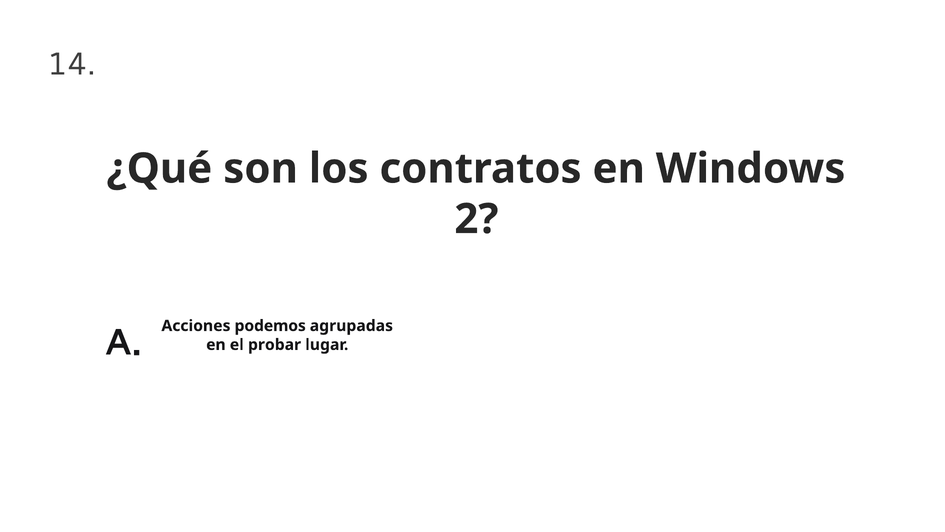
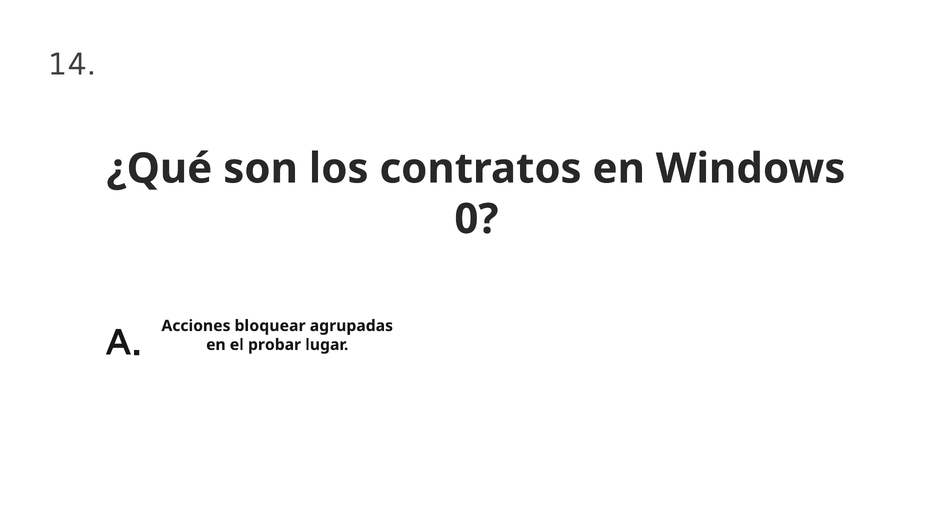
2: 2 -> 0
podemos: podemos -> bloquear
